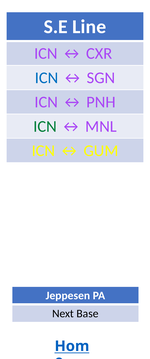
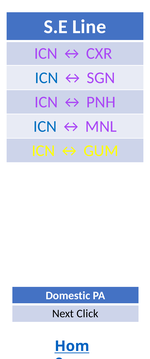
ICN at (45, 126) colour: green -> blue
Jeppesen: Jeppesen -> Domestic
Base: Base -> Click
